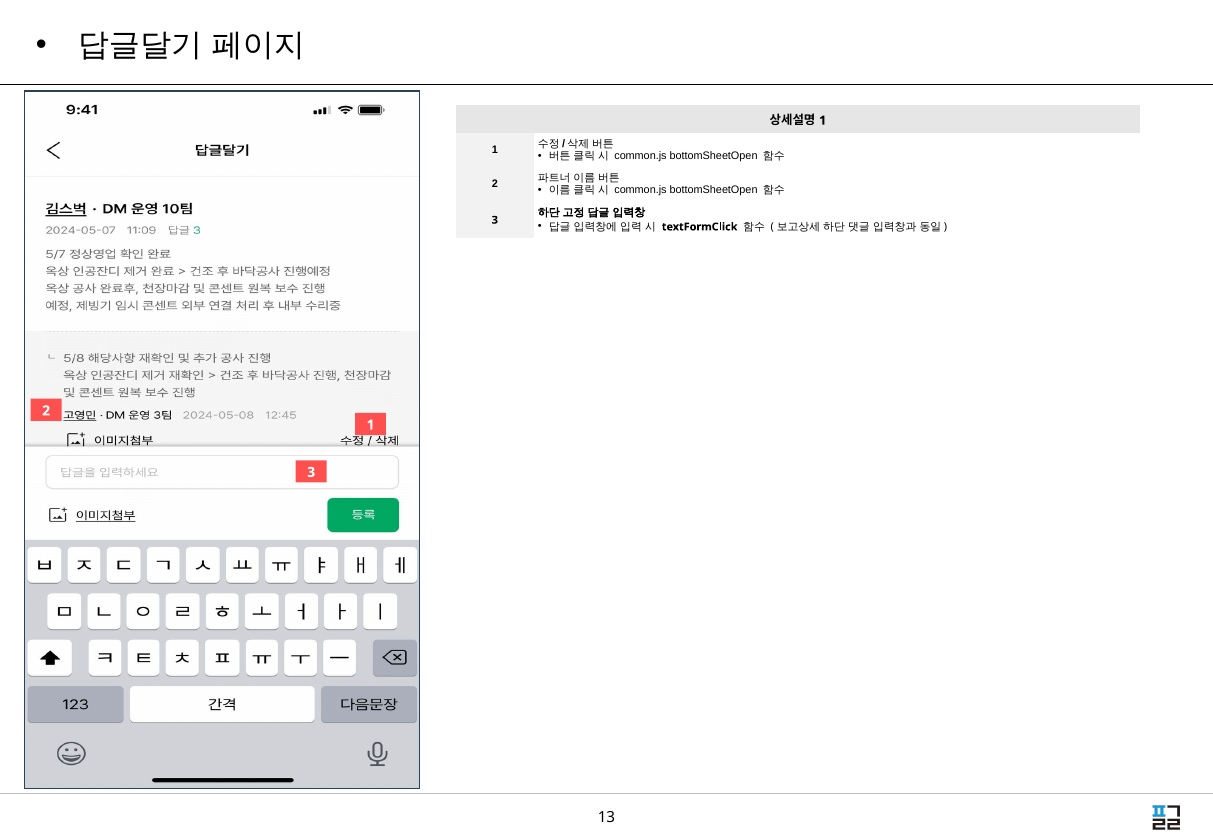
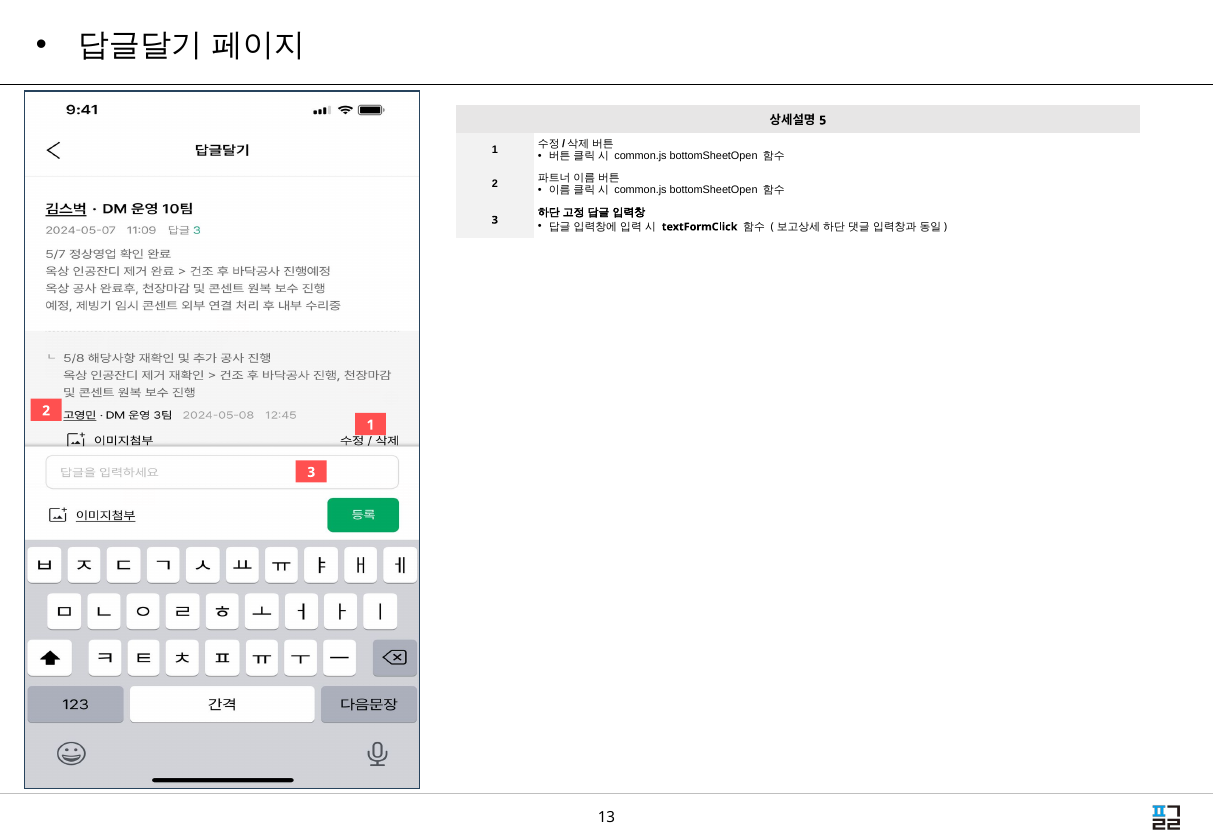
1 at (823, 120): 1 -> 5
